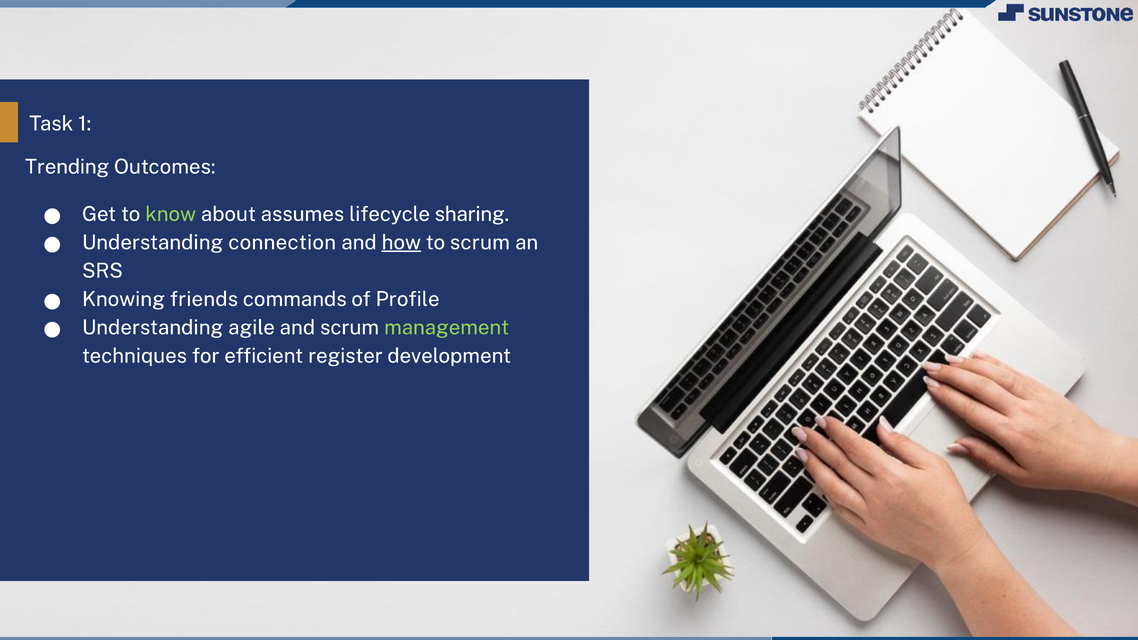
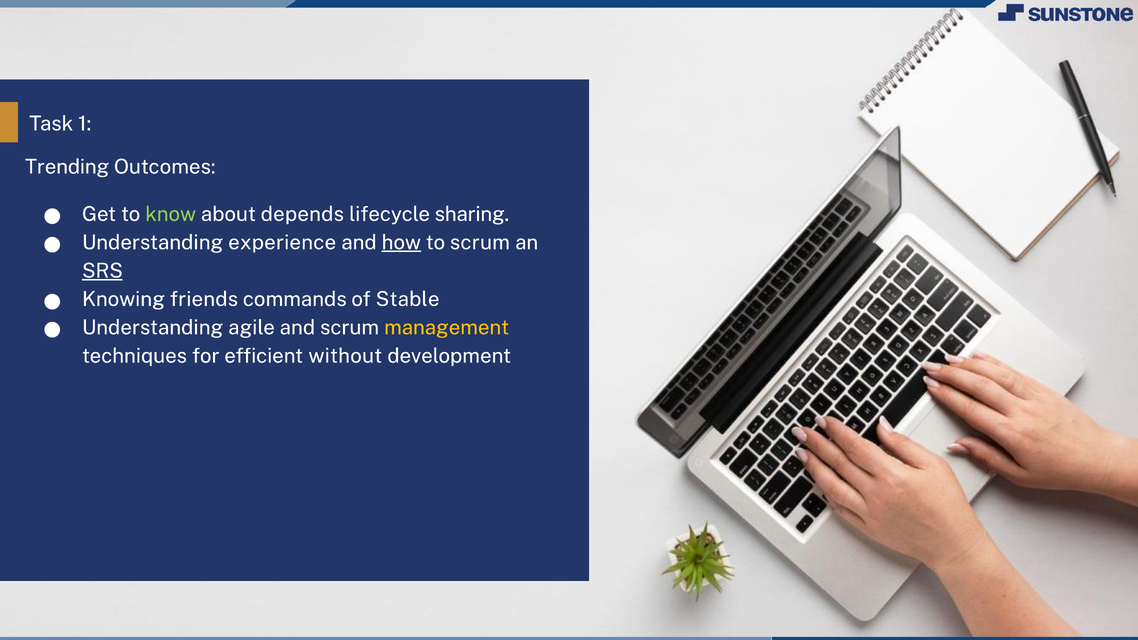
assumes: assumes -> depends
connection: connection -> experience
SRS underline: none -> present
Profile: Profile -> Stable
management colour: light green -> yellow
register: register -> without
